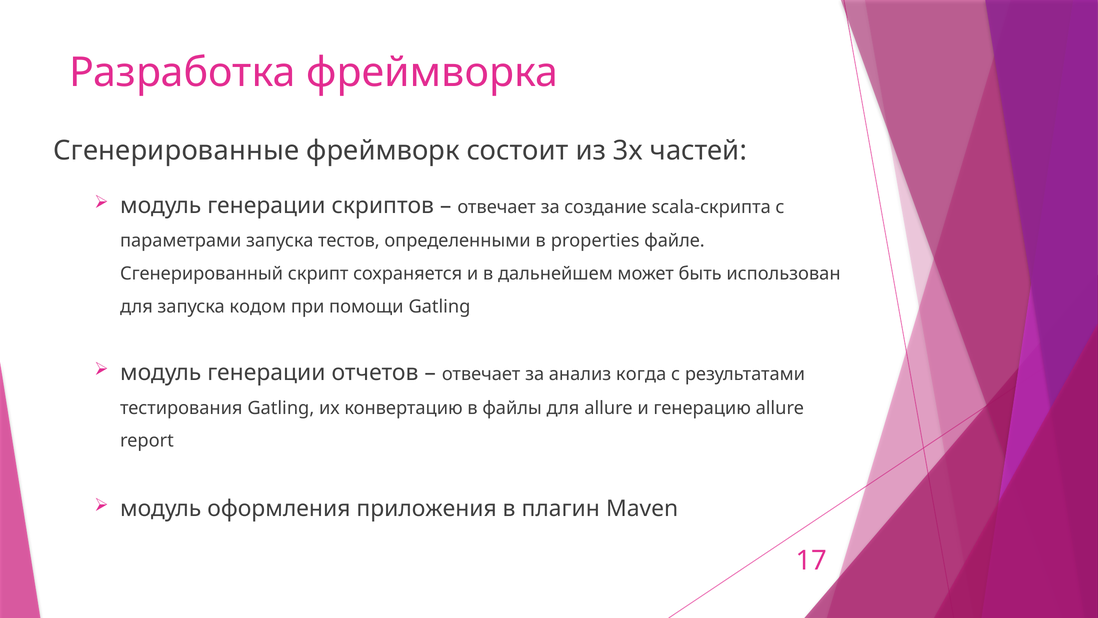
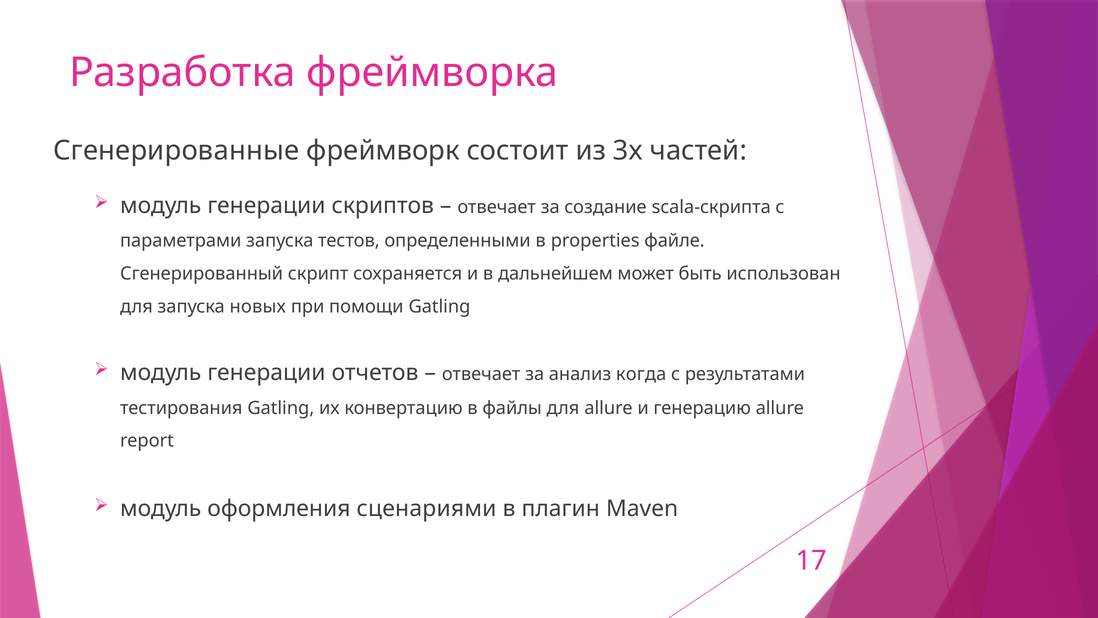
кодом: кодом -> новых
приложения: приложения -> сценариями
